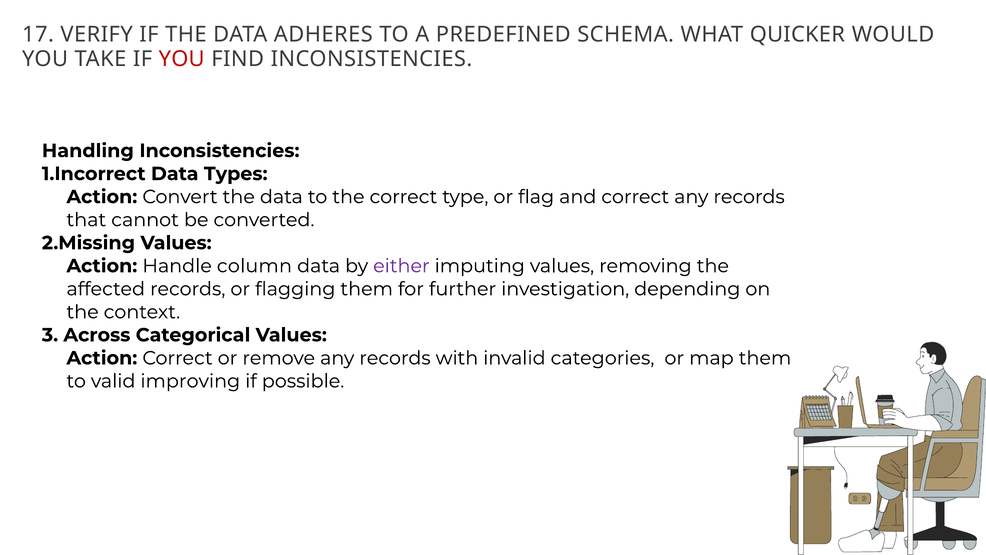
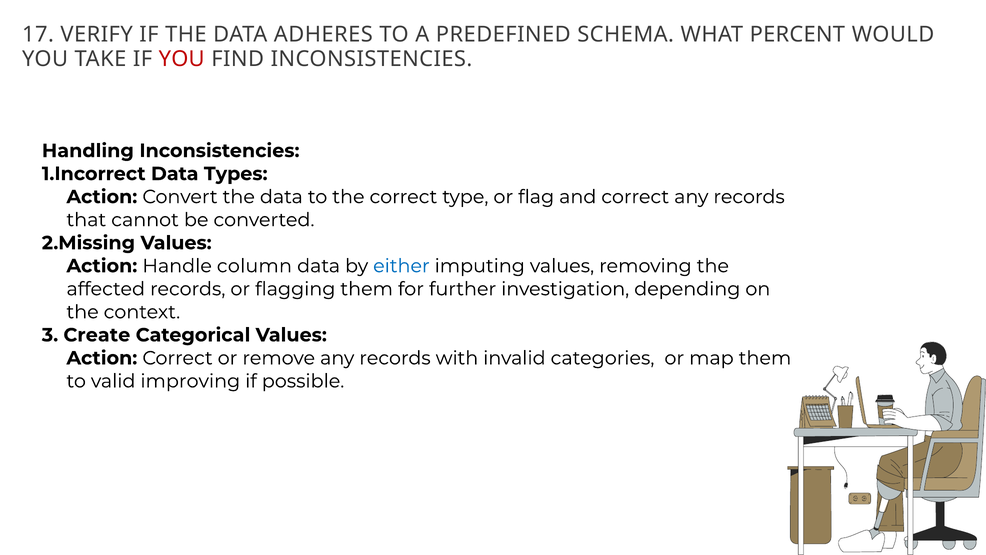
QUICKER: QUICKER -> PERCENT
either colour: purple -> blue
Across: Across -> Create
